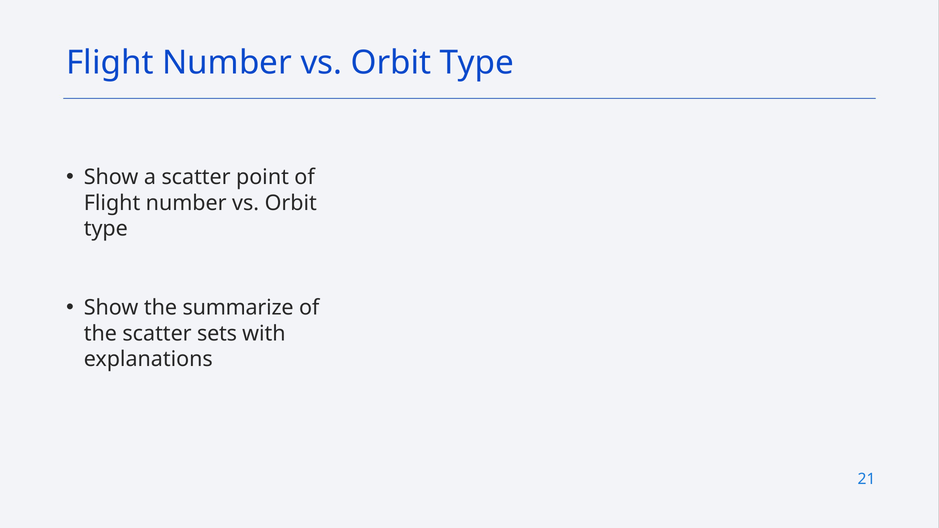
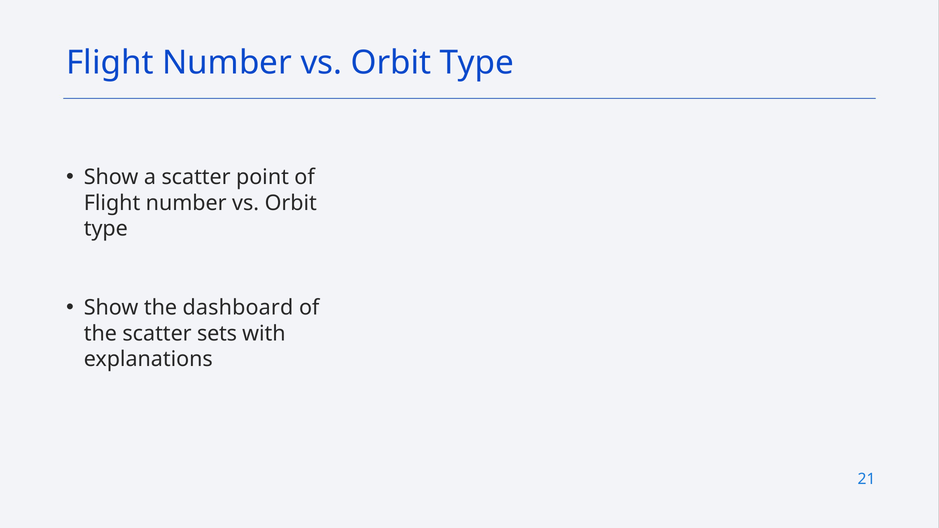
summarize: summarize -> dashboard
